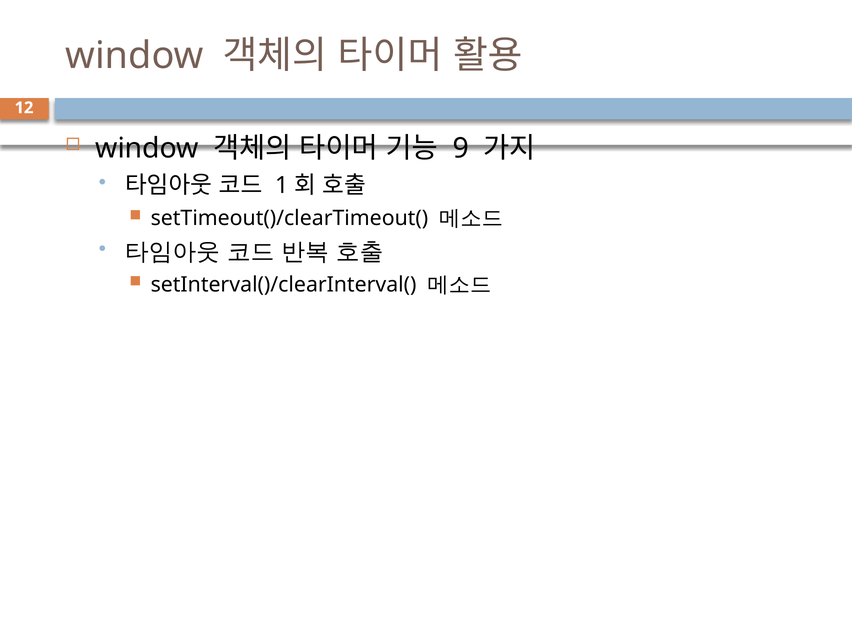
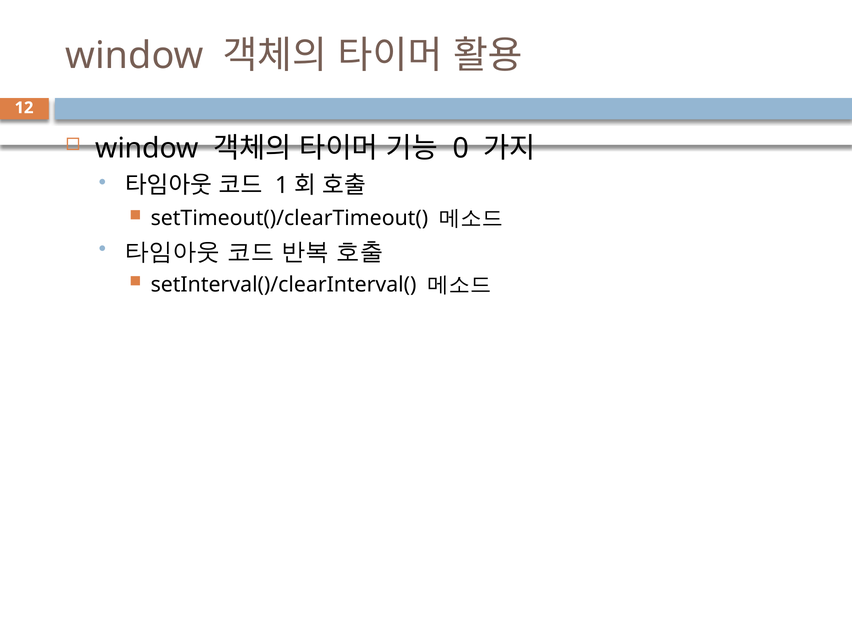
9: 9 -> 0
